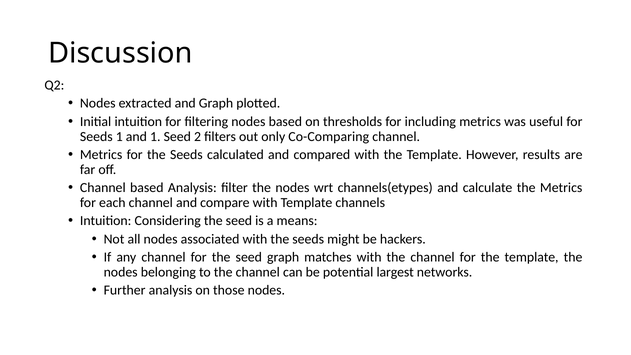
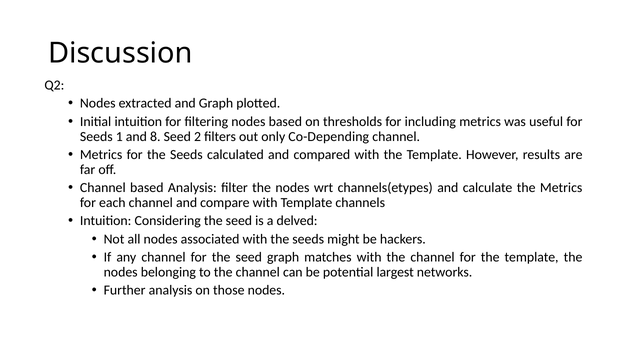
and 1: 1 -> 8
Co-Comparing: Co-Comparing -> Co-Depending
means: means -> delved
